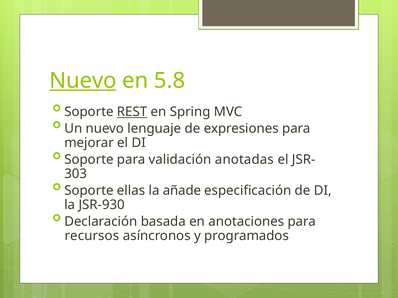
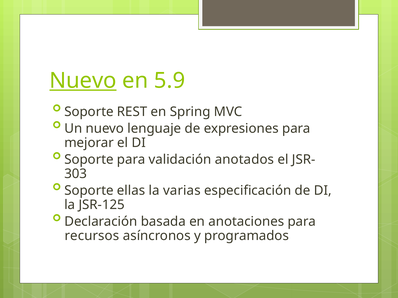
5.8: 5.8 -> 5.9
REST underline: present -> none
anotadas: anotadas -> anotados
añade: añade -> varias
JSR-930: JSR-930 -> JSR-125
